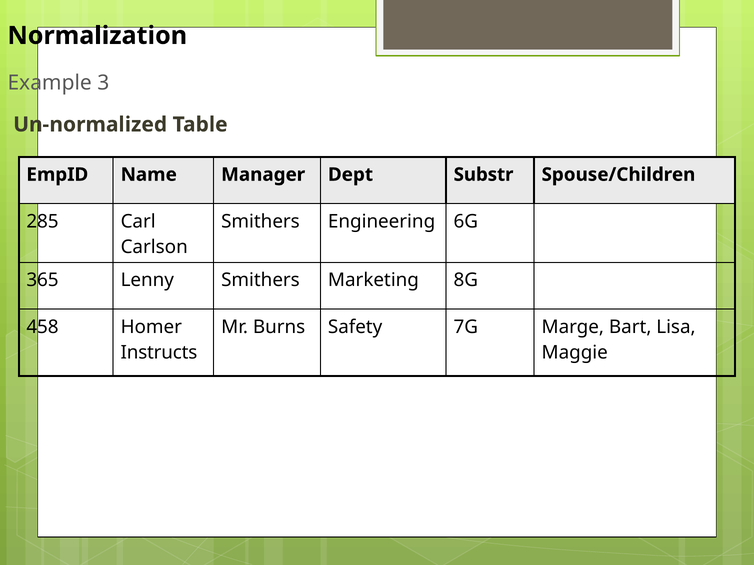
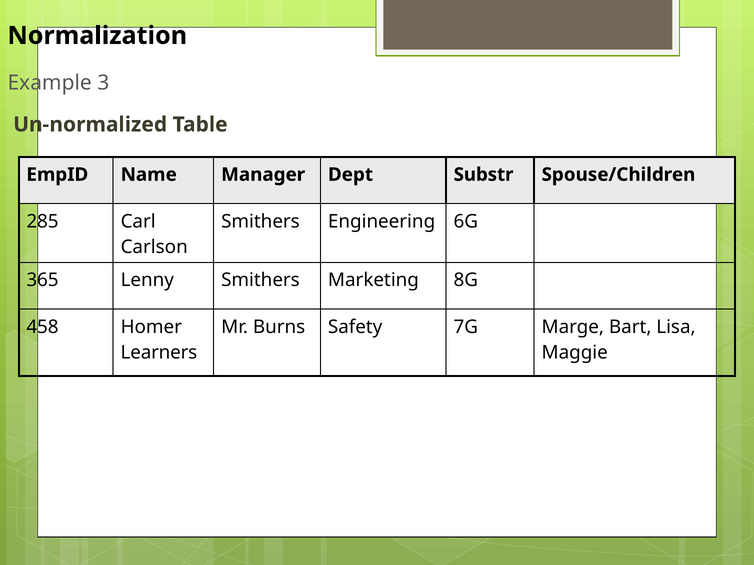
Instructs: Instructs -> Learners
